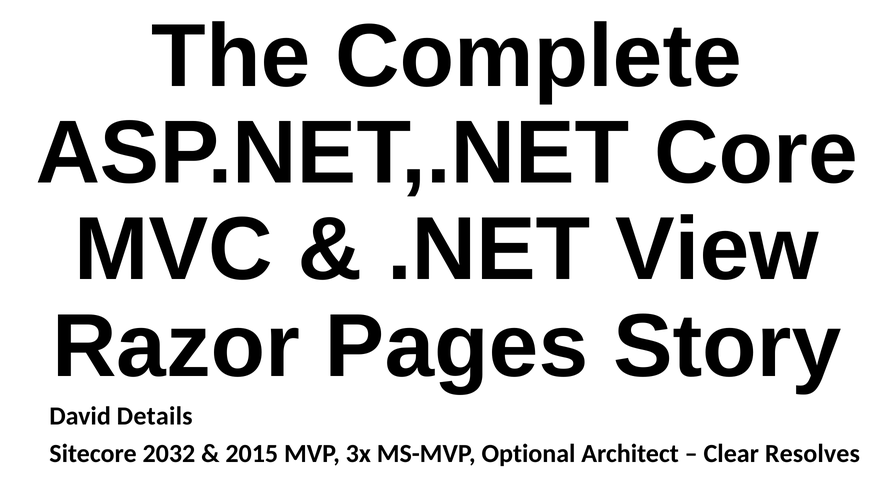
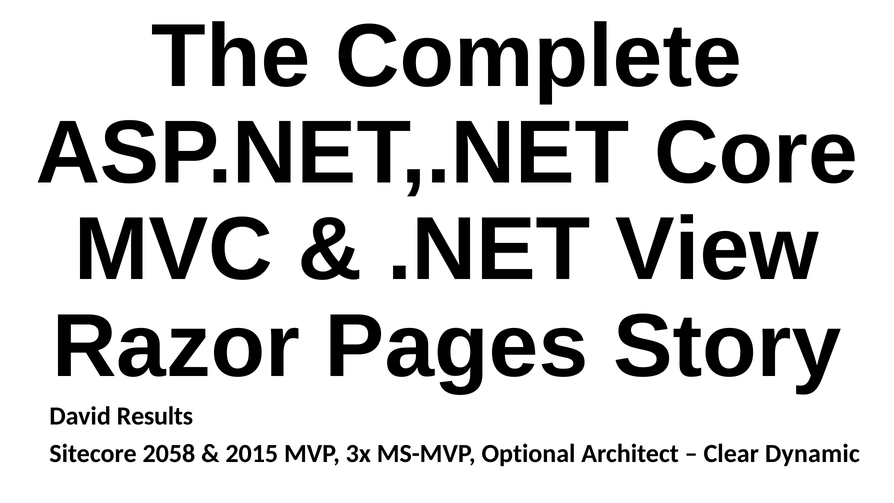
Details: Details -> Results
2032: 2032 -> 2058
Resolves: Resolves -> Dynamic
